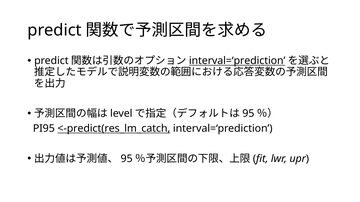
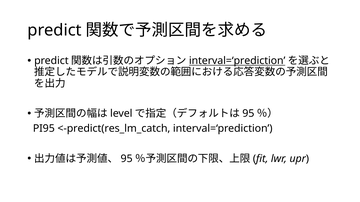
<-predict(res_lm_catch underline: present -> none
